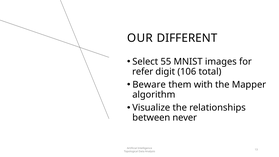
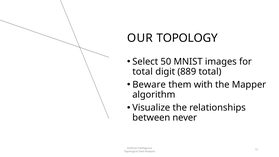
DIFFERENT: DIFFERENT -> TOPOLOGY
55: 55 -> 50
refer at (143, 72): refer -> total
106: 106 -> 889
